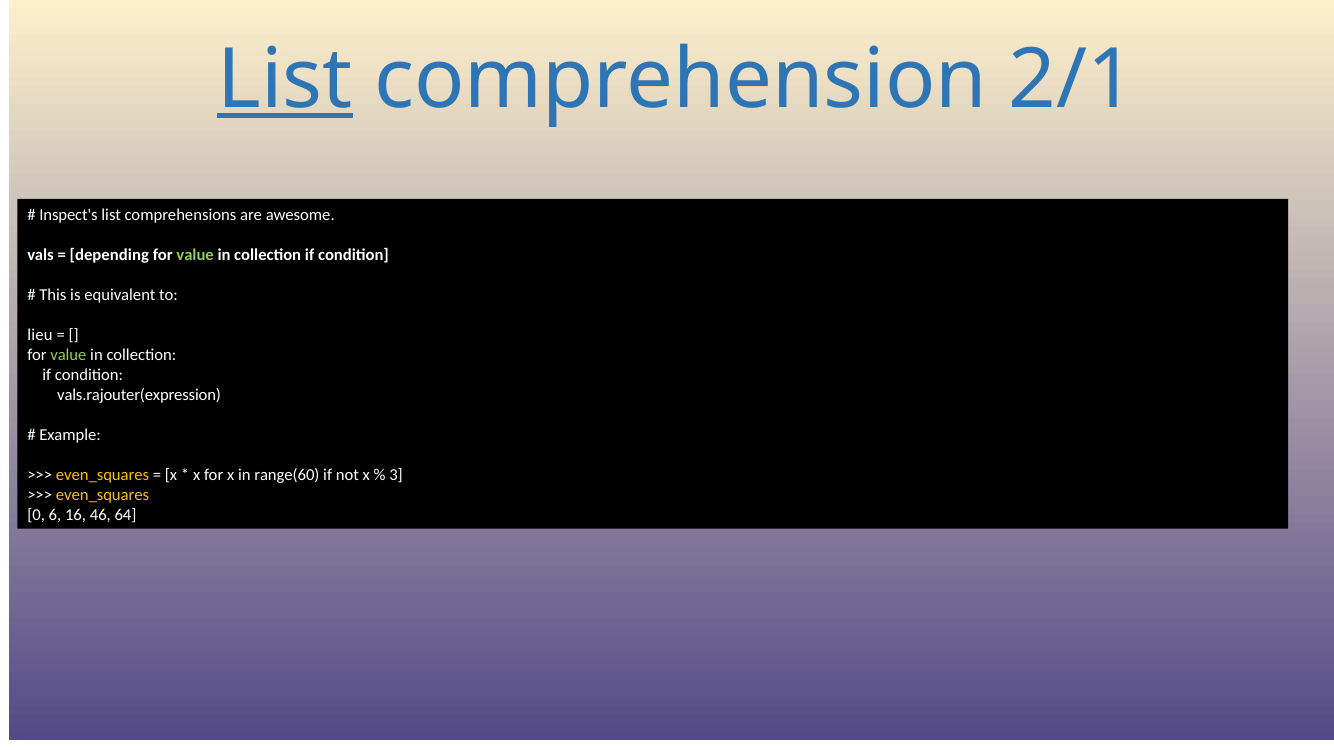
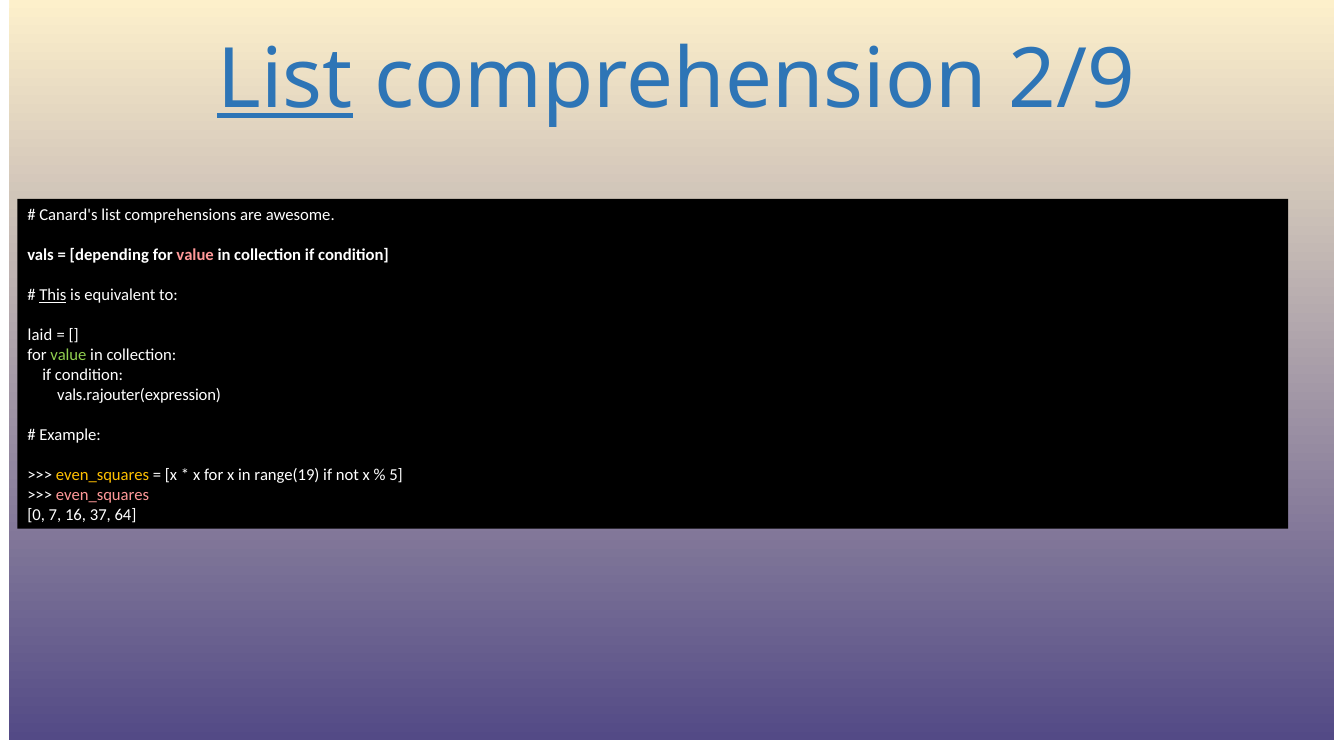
2/1: 2/1 -> 2/9
Inspect's: Inspect's -> Canard's
value at (195, 255) colour: light green -> pink
This underline: none -> present
lieu: lieu -> laid
range(60: range(60 -> range(19
3: 3 -> 5
even_squares at (103, 495) colour: yellow -> pink
6: 6 -> 7
46: 46 -> 37
